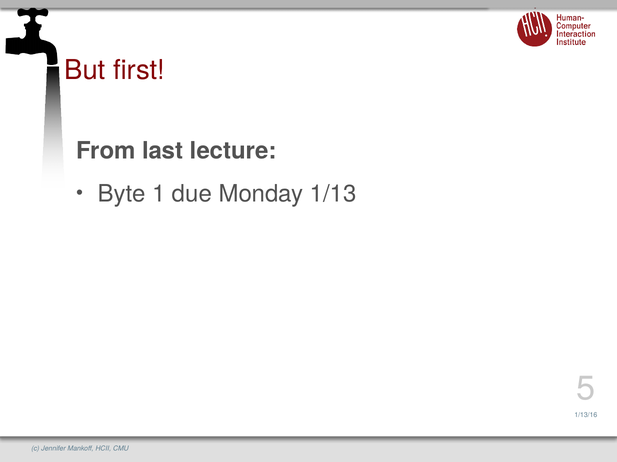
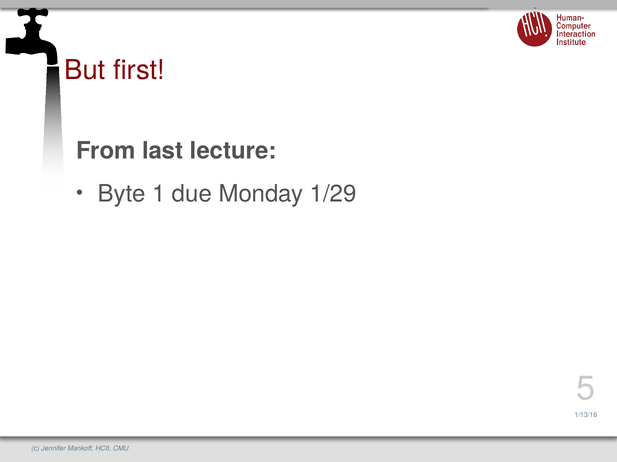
1/13: 1/13 -> 1/29
